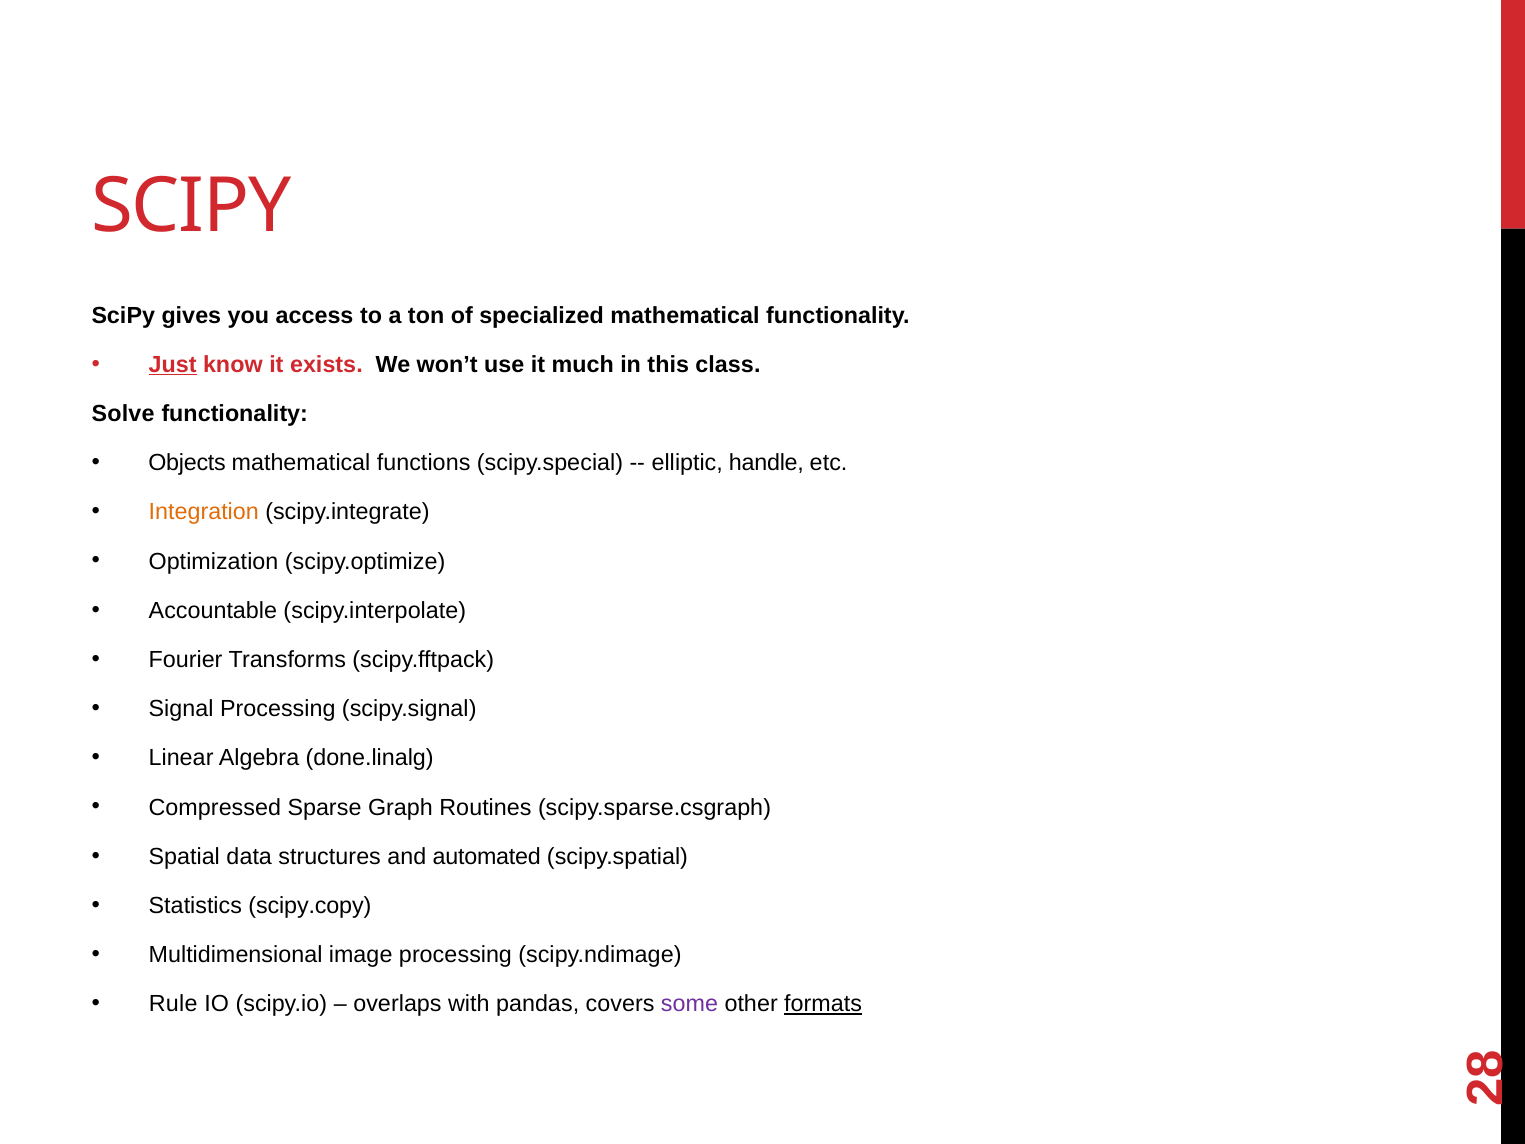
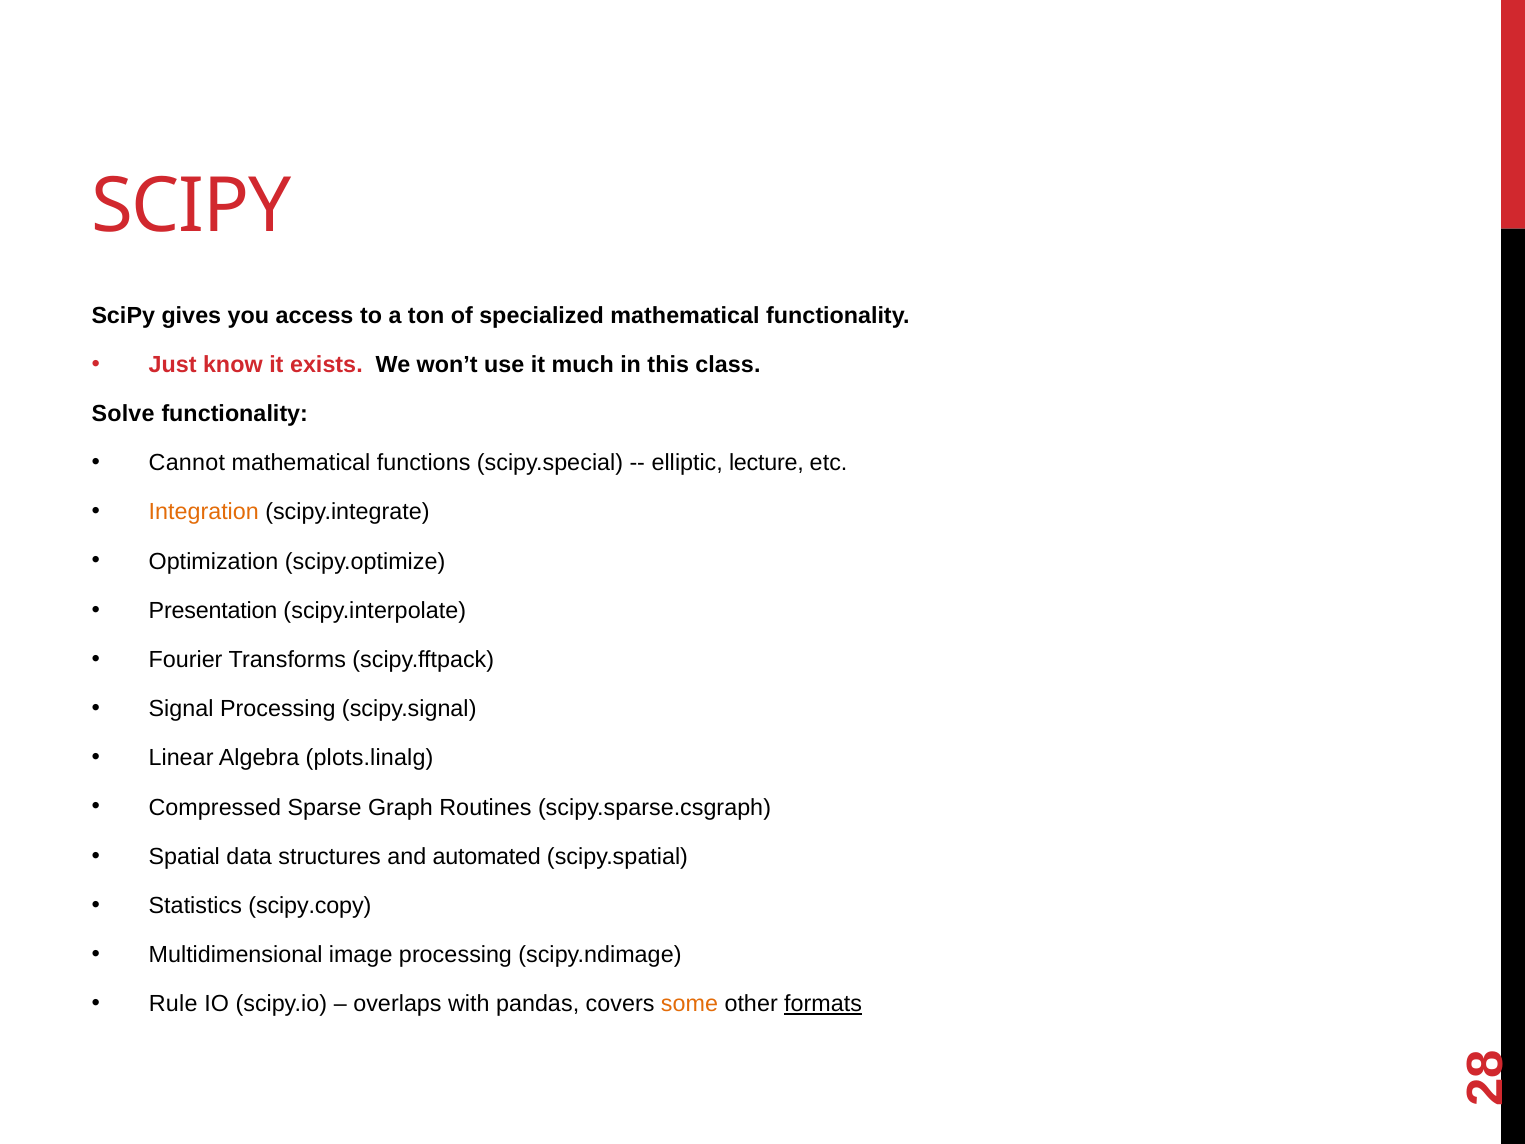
Just underline: present -> none
Objects: Objects -> Cannot
handle: handle -> lecture
Accountable: Accountable -> Presentation
done.linalg: done.linalg -> plots.linalg
some colour: purple -> orange
